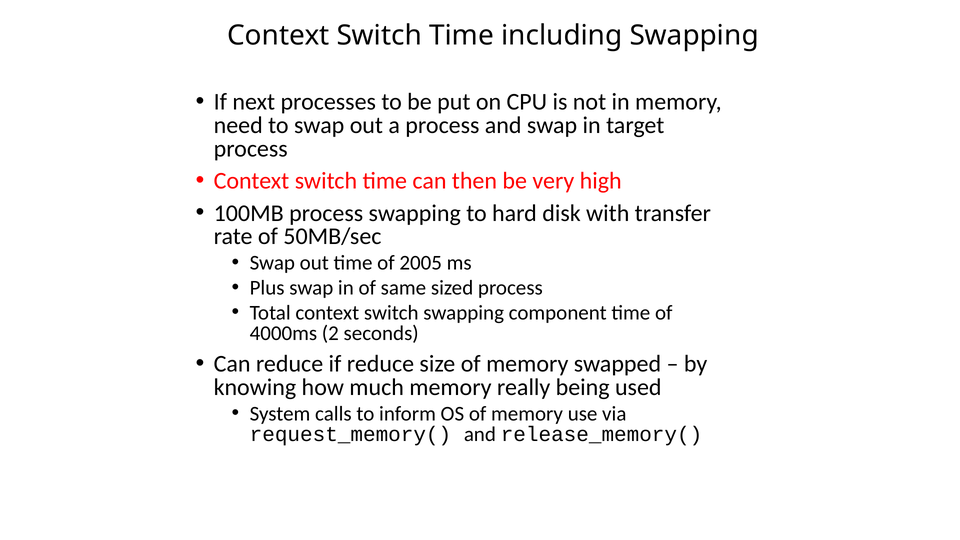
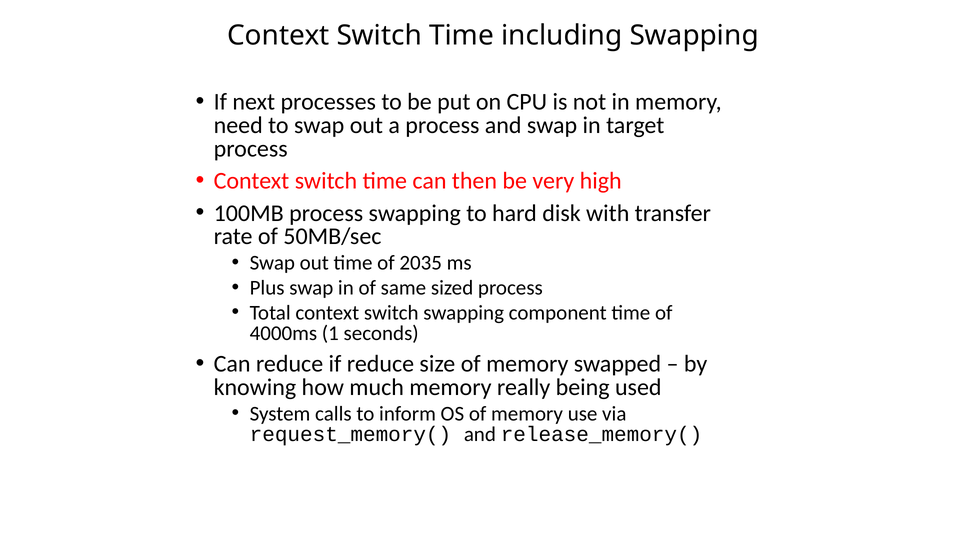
2005: 2005 -> 2035
2: 2 -> 1
